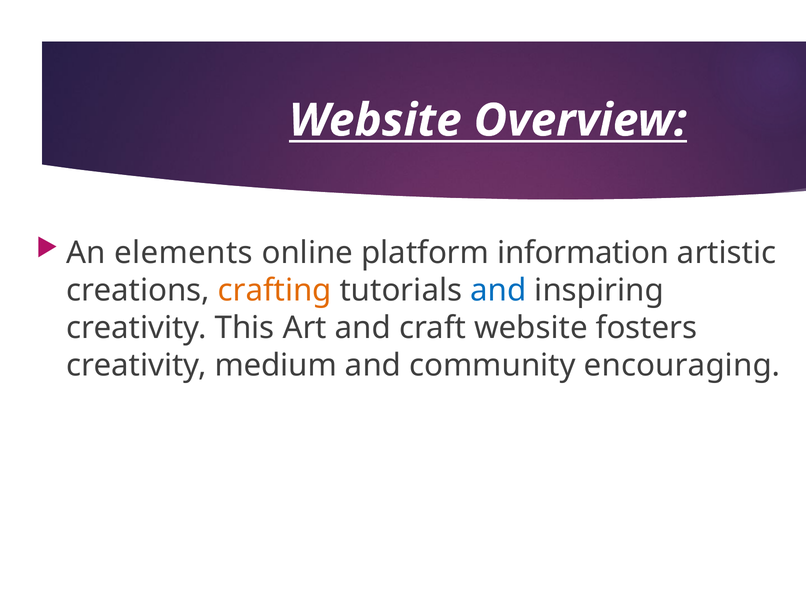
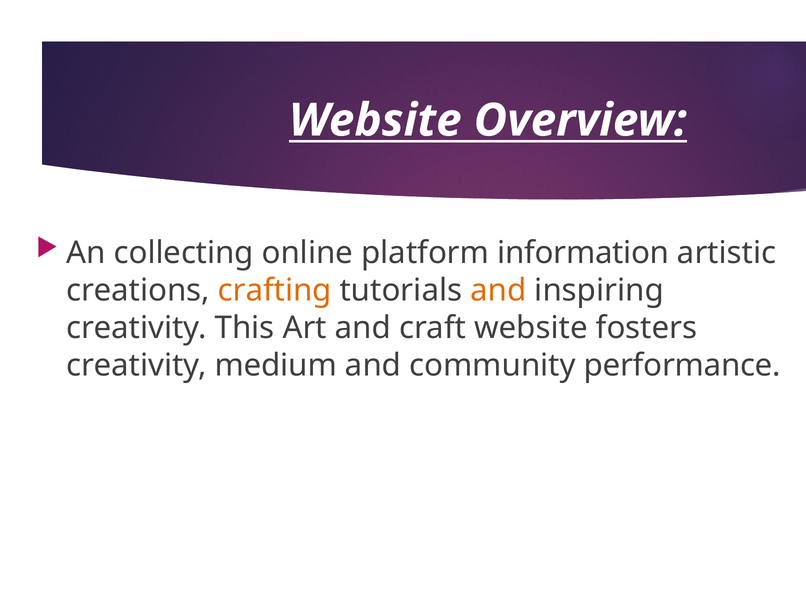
elements: elements -> collecting
and at (498, 290) colour: blue -> orange
encouraging: encouraging -> performance
